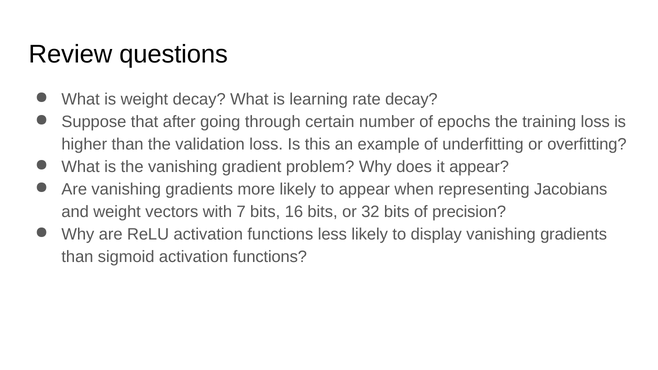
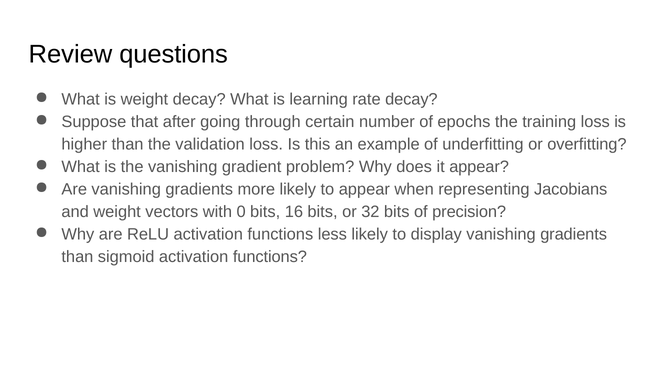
7: 7 -> 0
